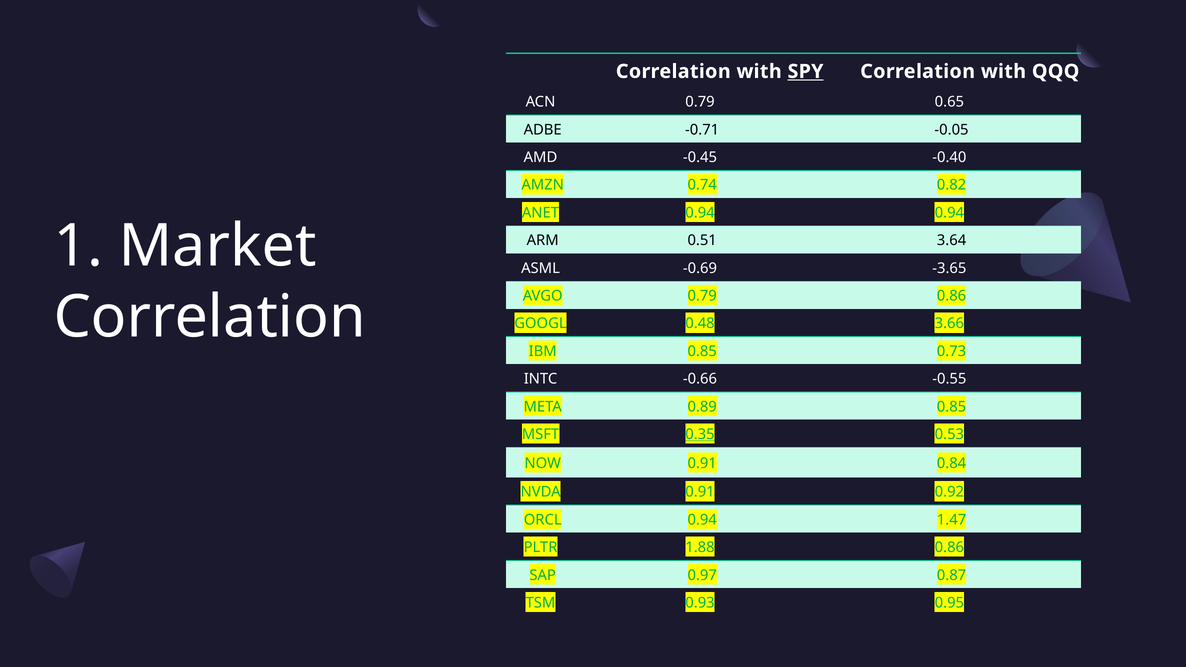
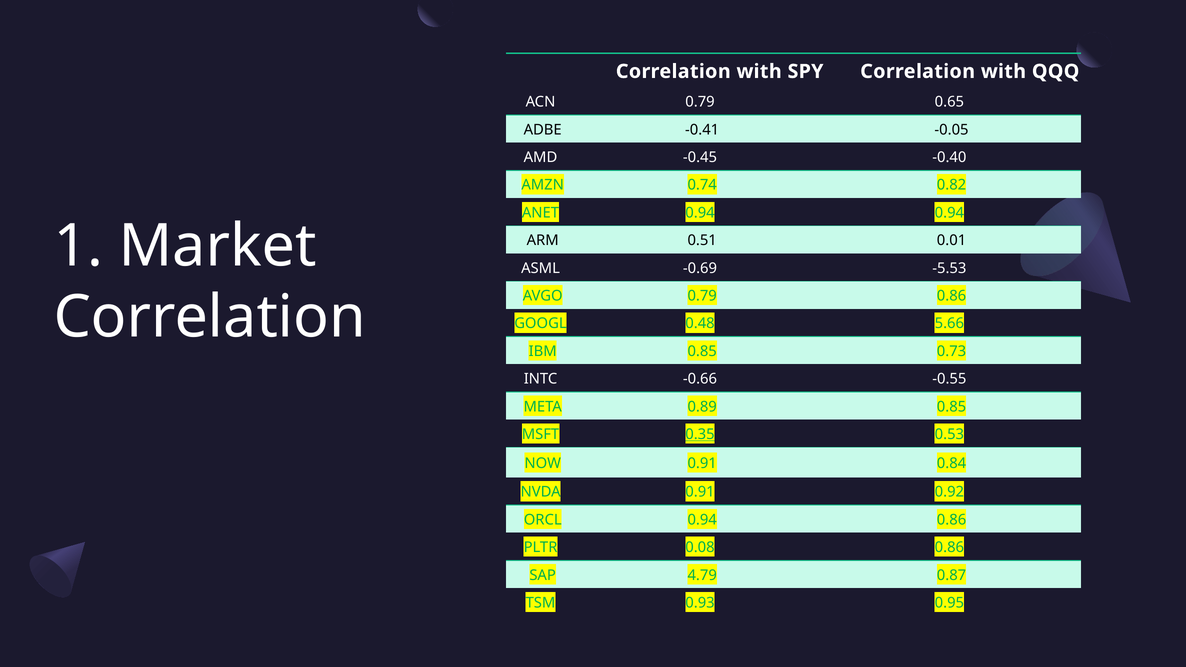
SPY underline: present -> none
-0.71: -0.71 -> -0.41
3.64: 3.64 -> 0.01
-3.65: -3.65 -> -5.53
3.66: 3.66 -> 5.66
0.94 1.47: 1.47 -> 0.86
1.88: 1.88 -> 0.08
0.97: 0.97 -> 4.79
